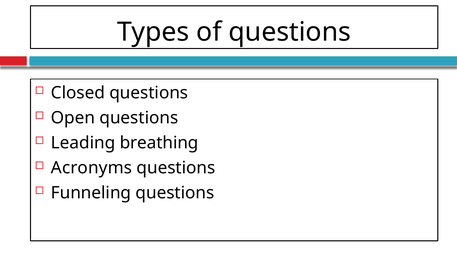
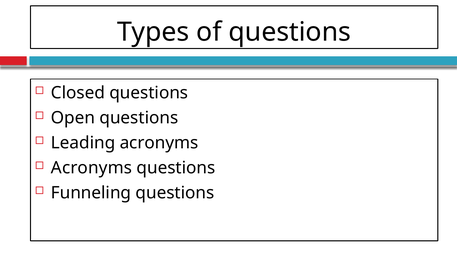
Leading breathing: breathing -> acronyms
